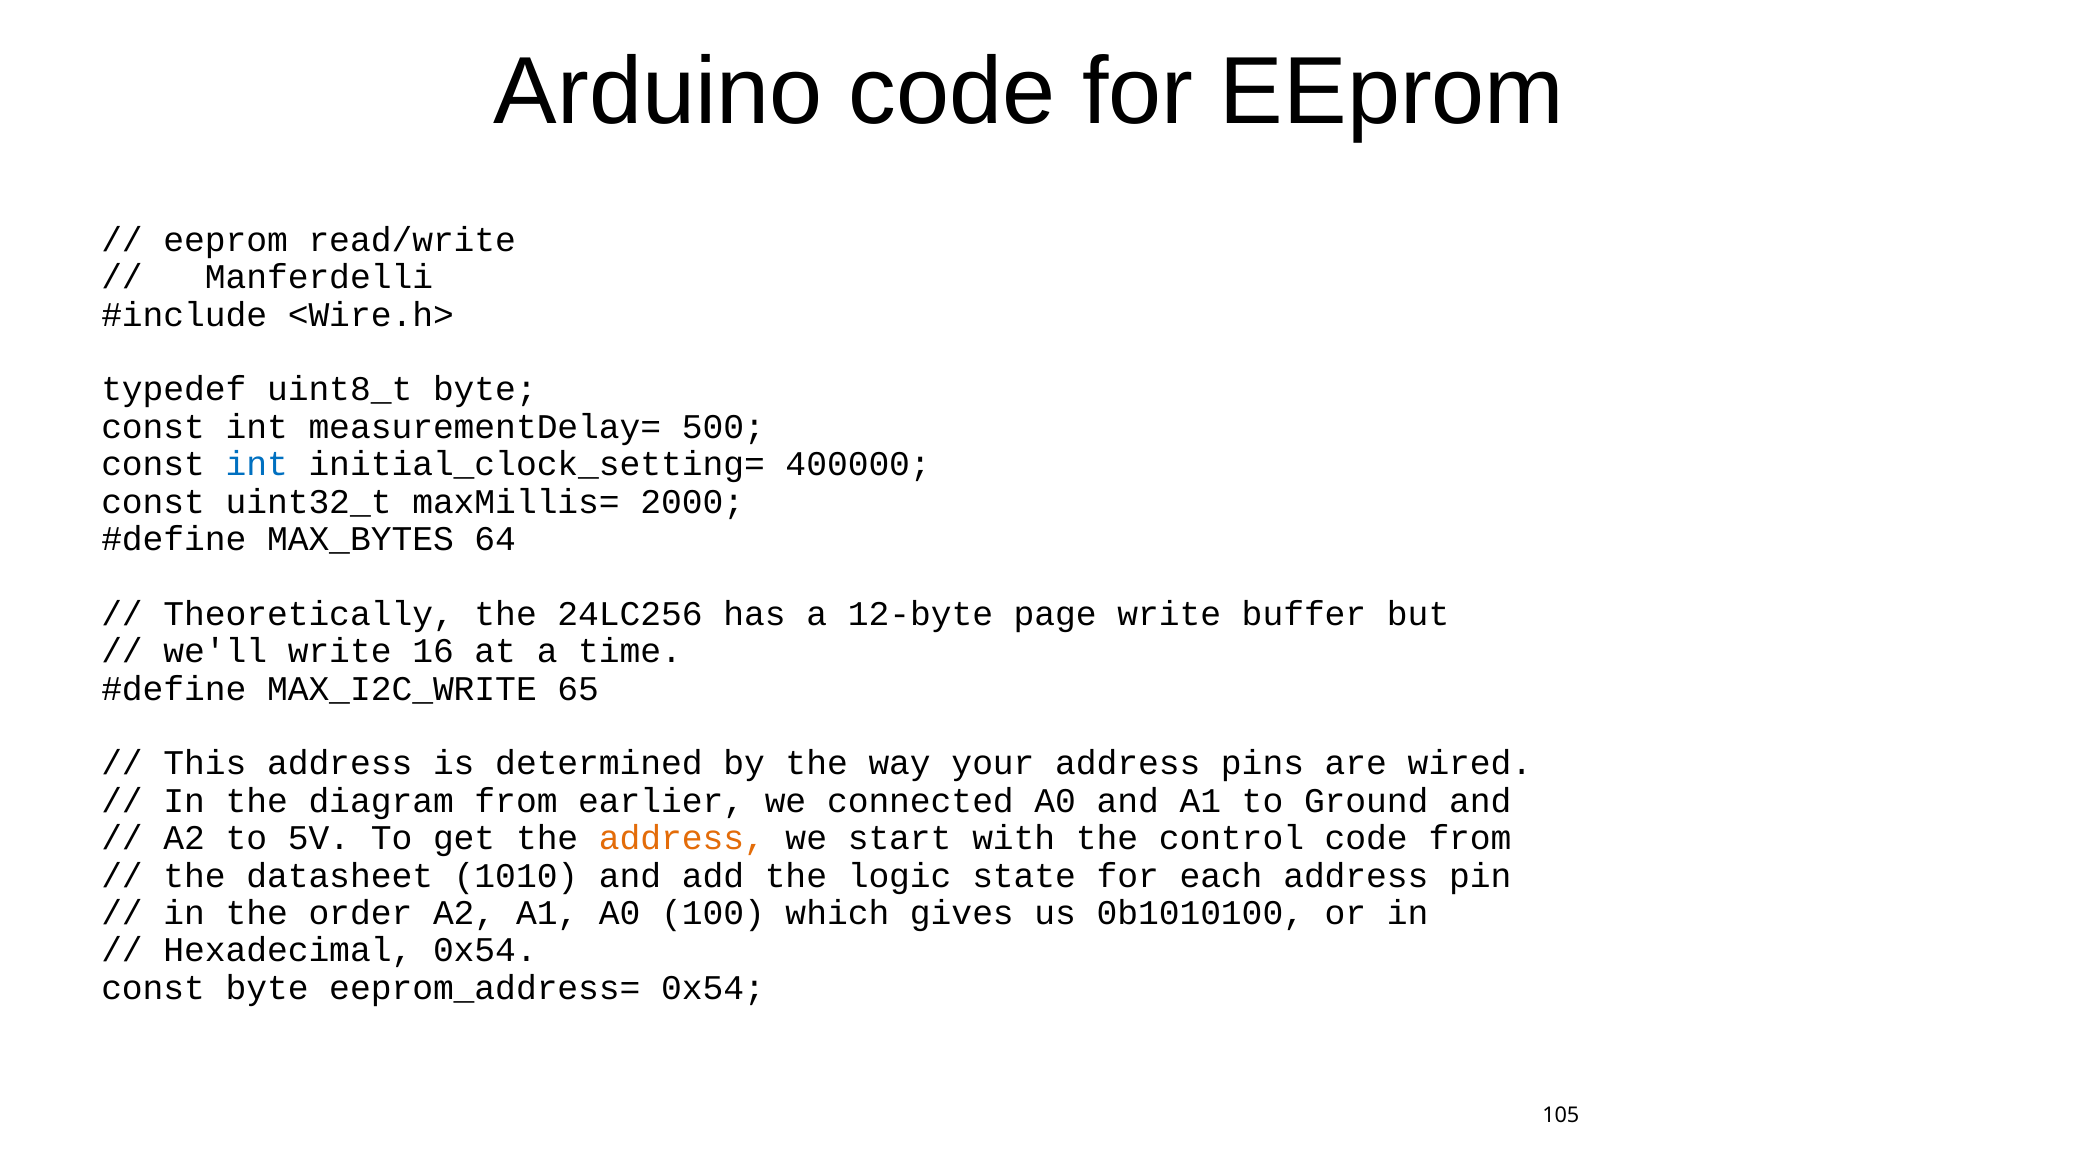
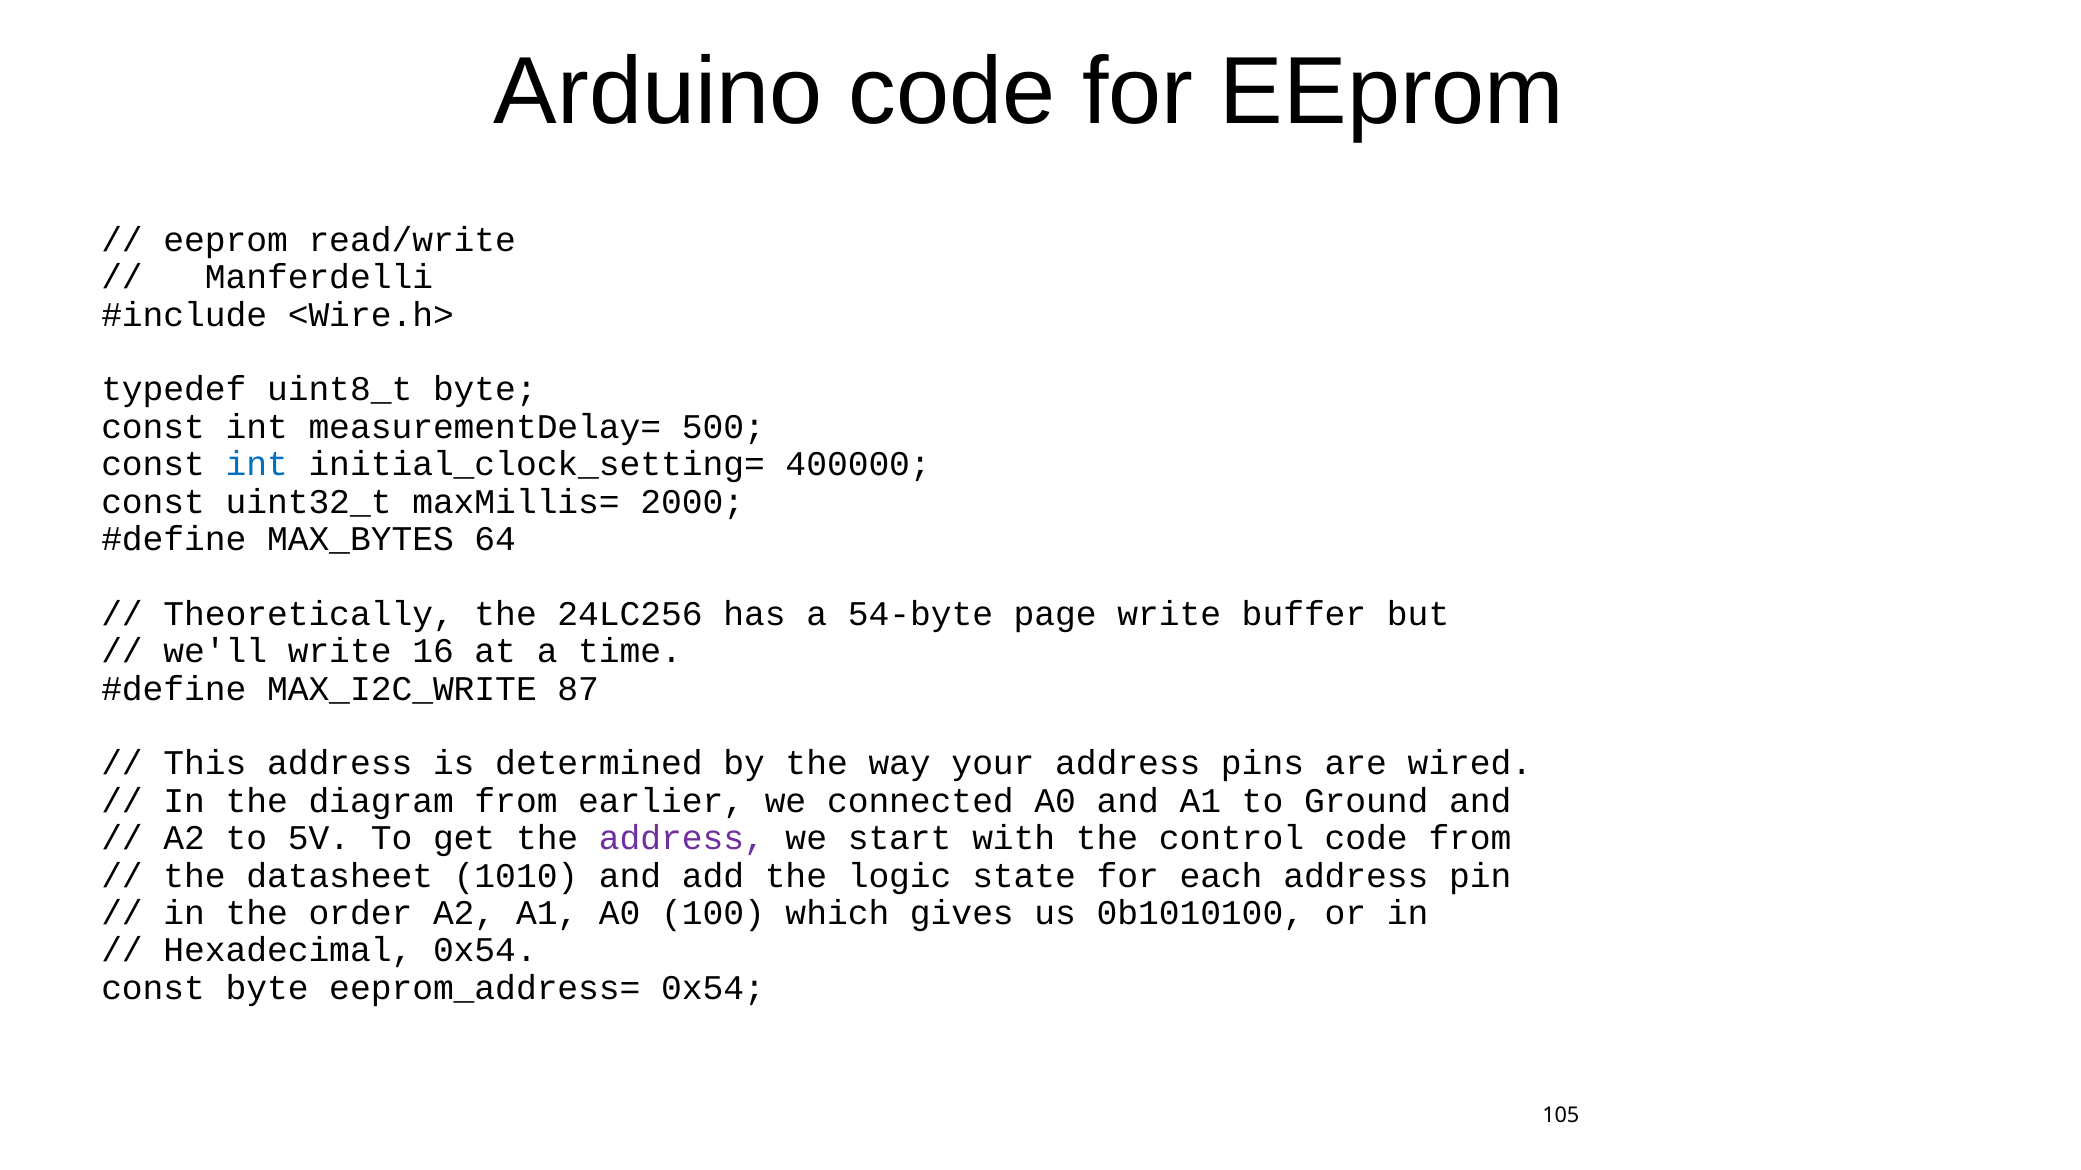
12-byte: 12-byte -> 54-byte
65: 65 -> 87
address at (682, 839) colour: orange -> purple
